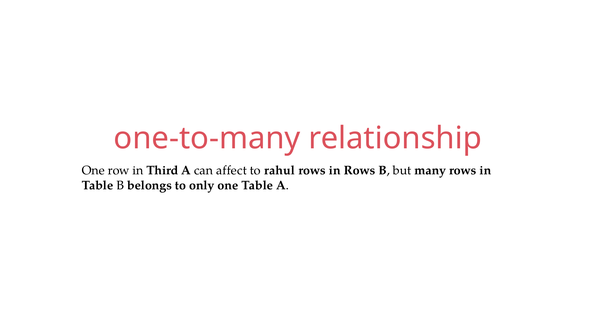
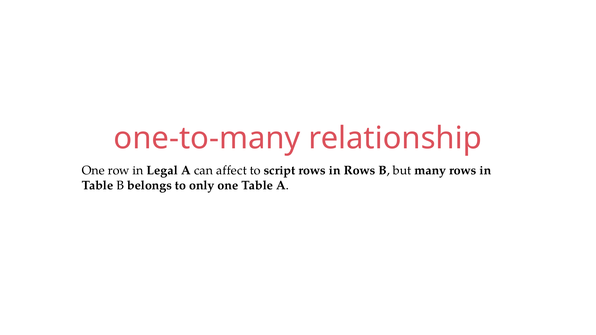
Third: Third -> Legal
rahul: rahul -> script
